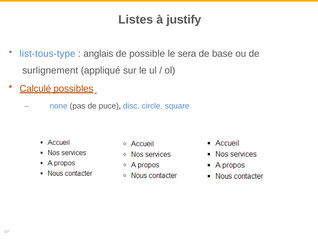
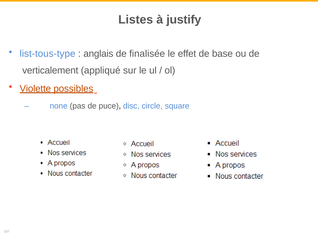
possible: possible -> finalisée
sera: sera -> effet
surlignement: surlignement -> verticalement
Calculé: Calculé -> Violette
